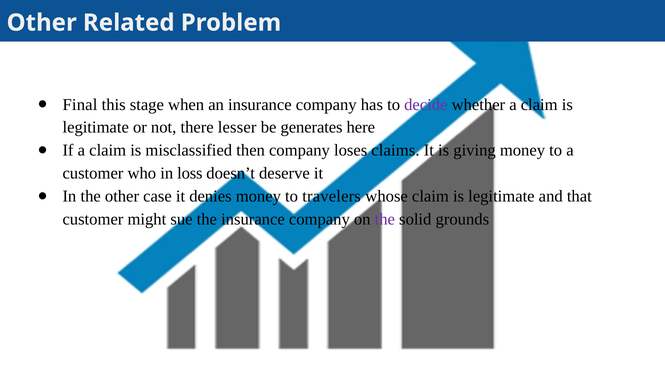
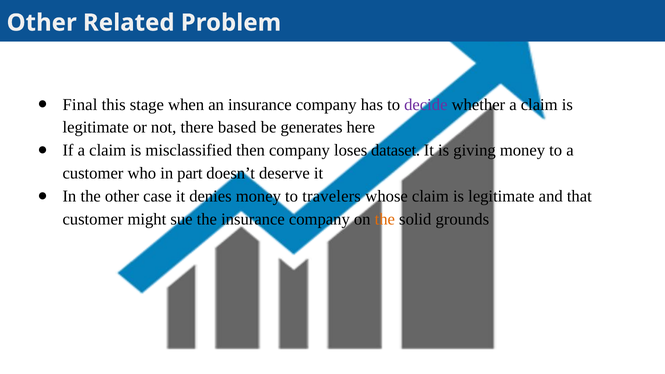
lesser: lesser -> based
claims: claims -> dataset
loss: loss -> part
the at (385, 219) colour: purple -> orange
